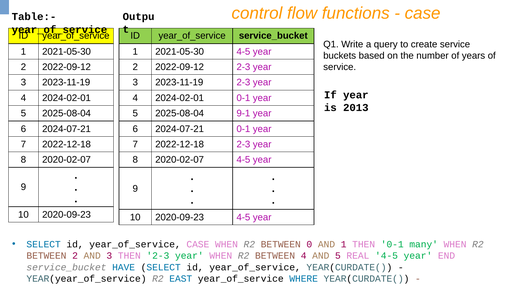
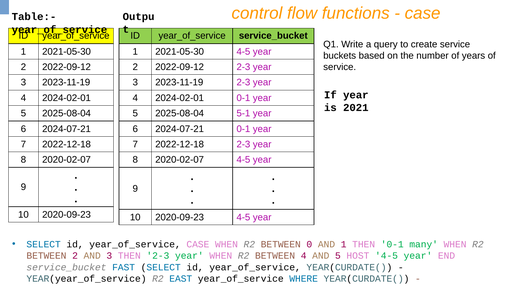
2013: 2013 -> 2021
9-1: 9-1 -> 5-1
REAL: REAL -> HOST
HAVE: HAVE -> FAST
